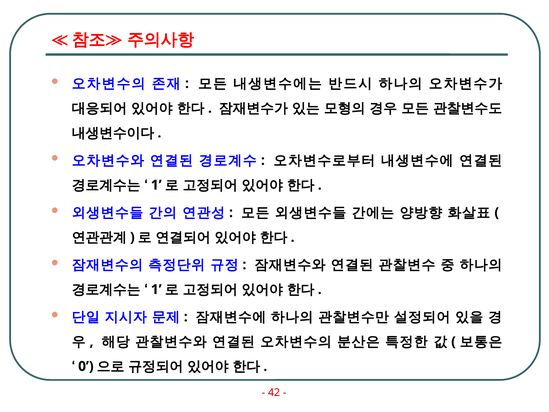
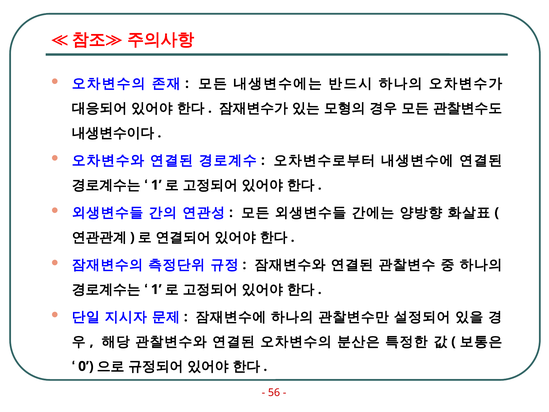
42: 42 -> 56
